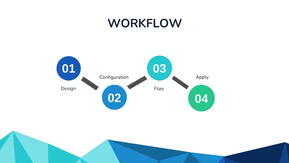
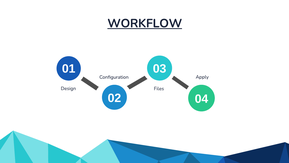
WORKFLOW underline: none -> present
